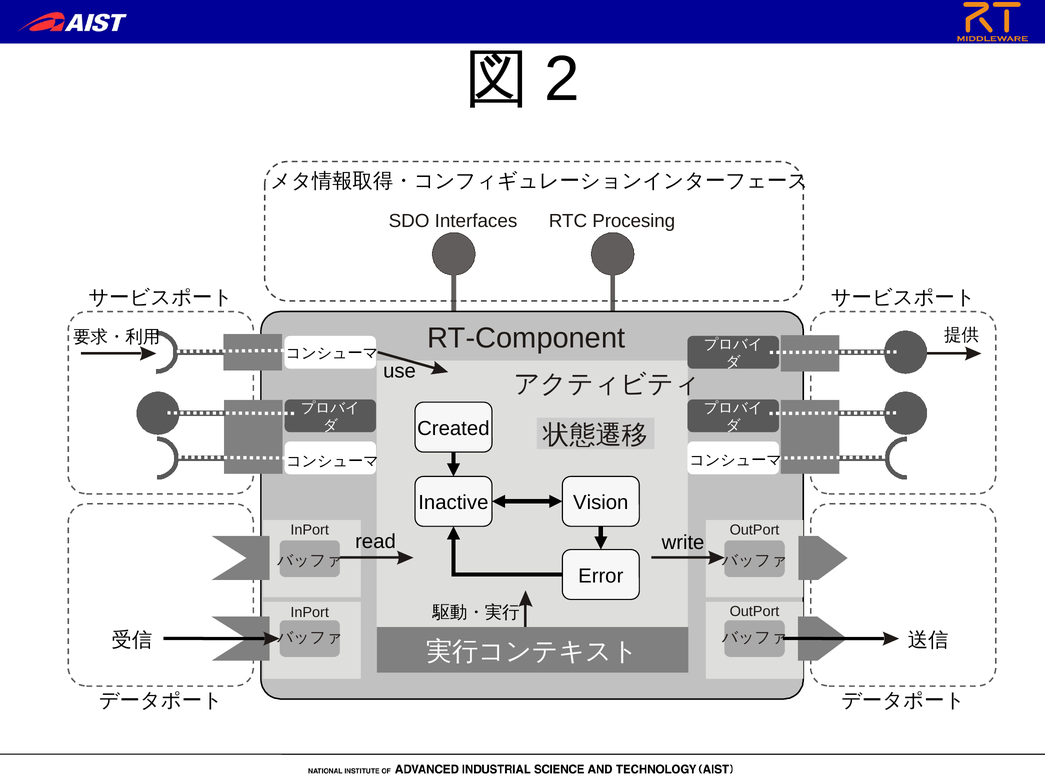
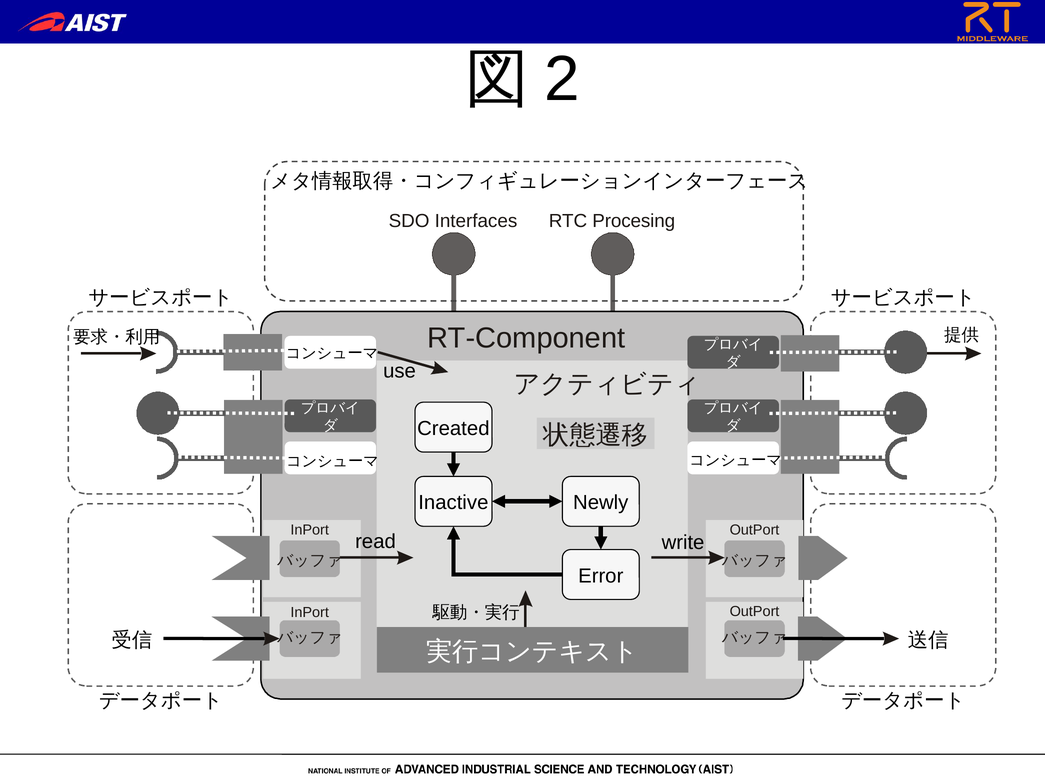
Vision: Vision -> Newly
